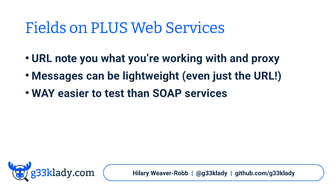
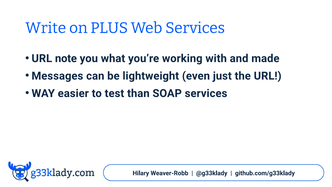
Fields: Fields -> Write
proxy: proxy -> made
